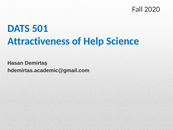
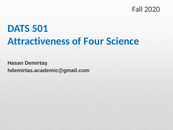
Help: Help -> Four
